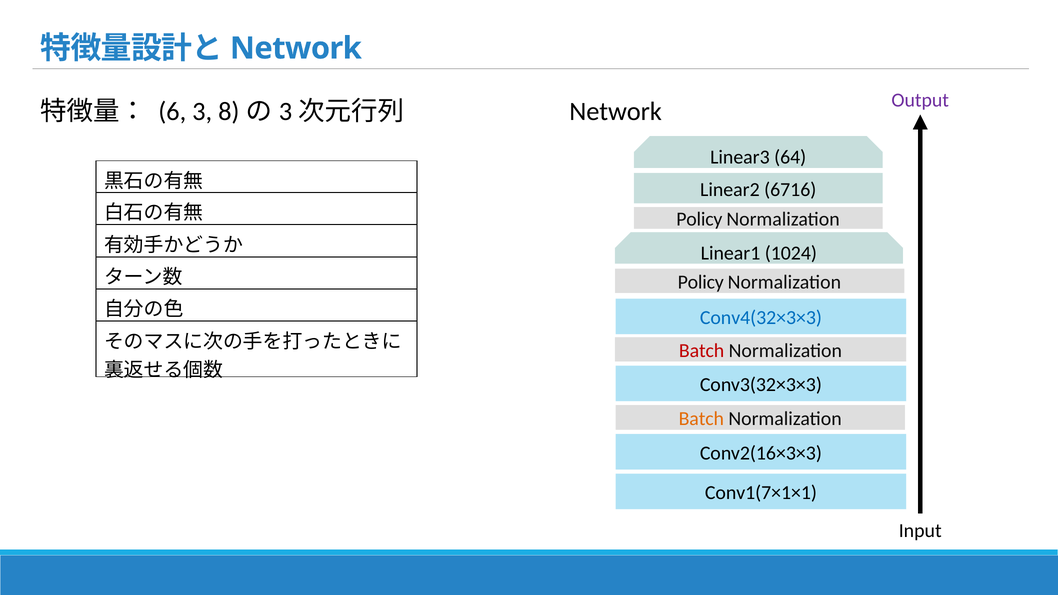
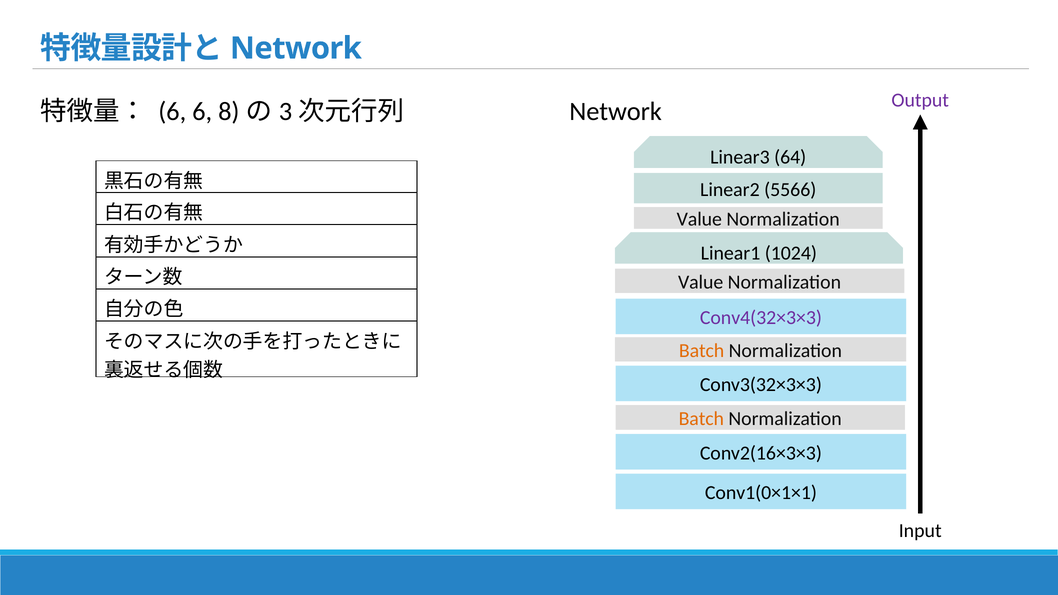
6 3: 3 -> 6
6716: 6716 -> 5566
Policy at (699, 219): Policy -> Value
Policy at (701, 282): Policy -> Value
Conv4(32×3×3 colour: blue -> purple
Batch at (702, 351) colour: red -> orange
Conv1(7×1×1: Conv1(7×1×1 -> Conv1(0×1×1
